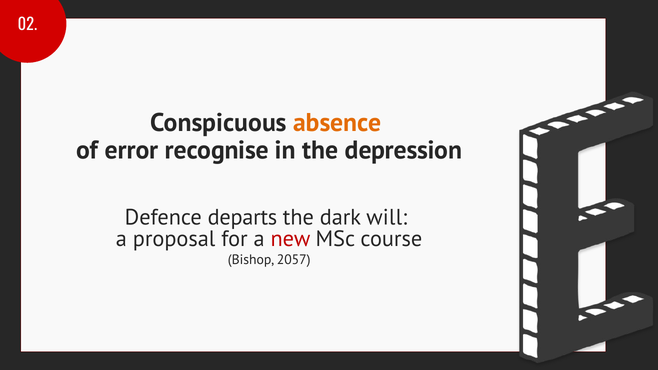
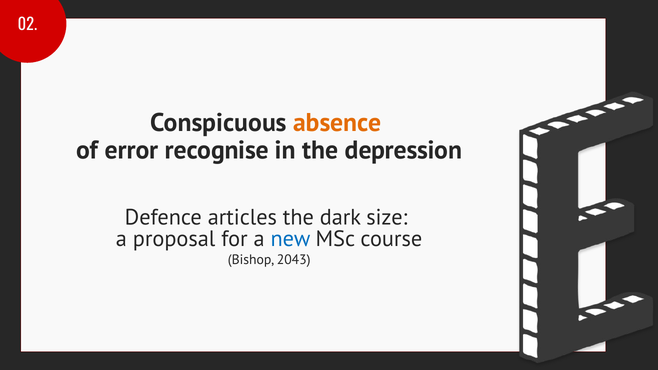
departs: departs -> articles
will: will -> size
new colour: red -> blue
2057: 2057 -> 2043
